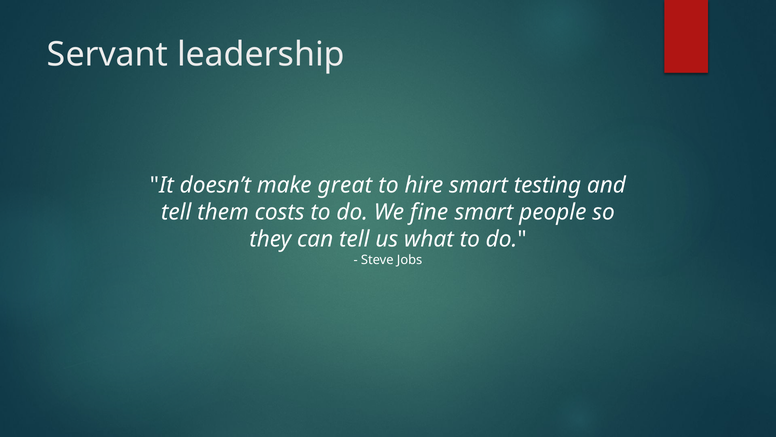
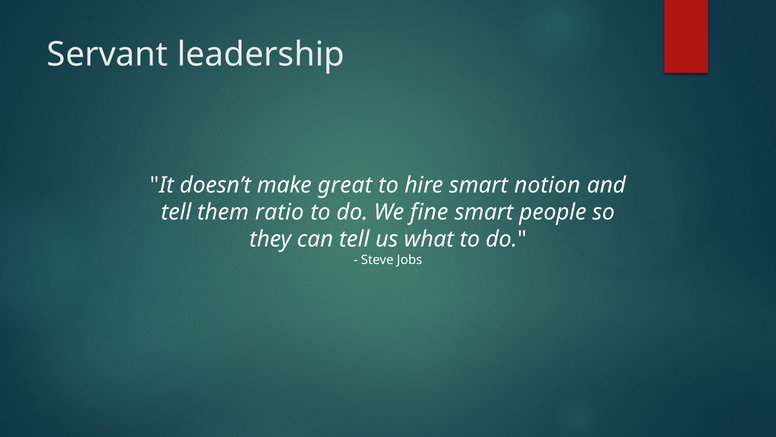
testing: testing -> notion
costs: costs -> ratio
